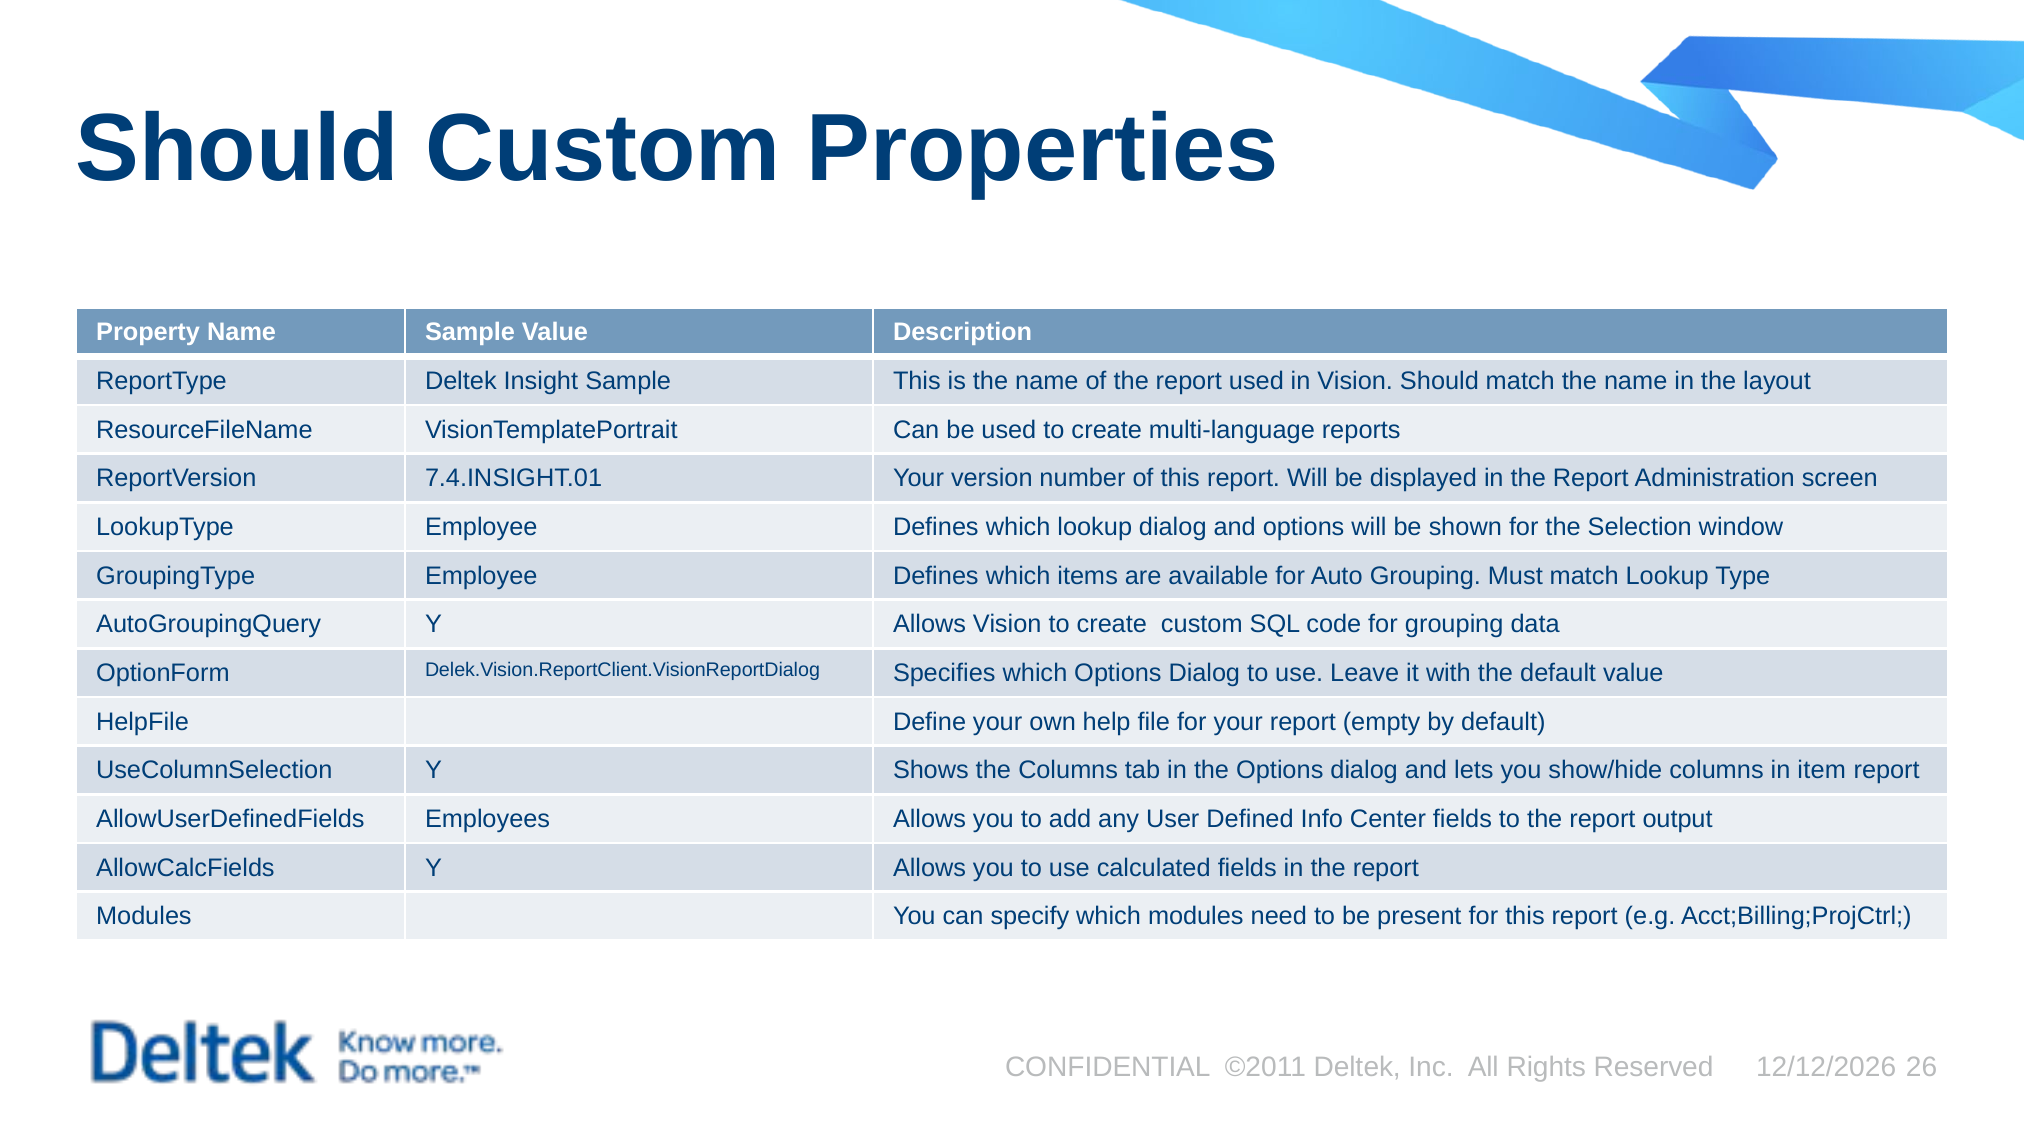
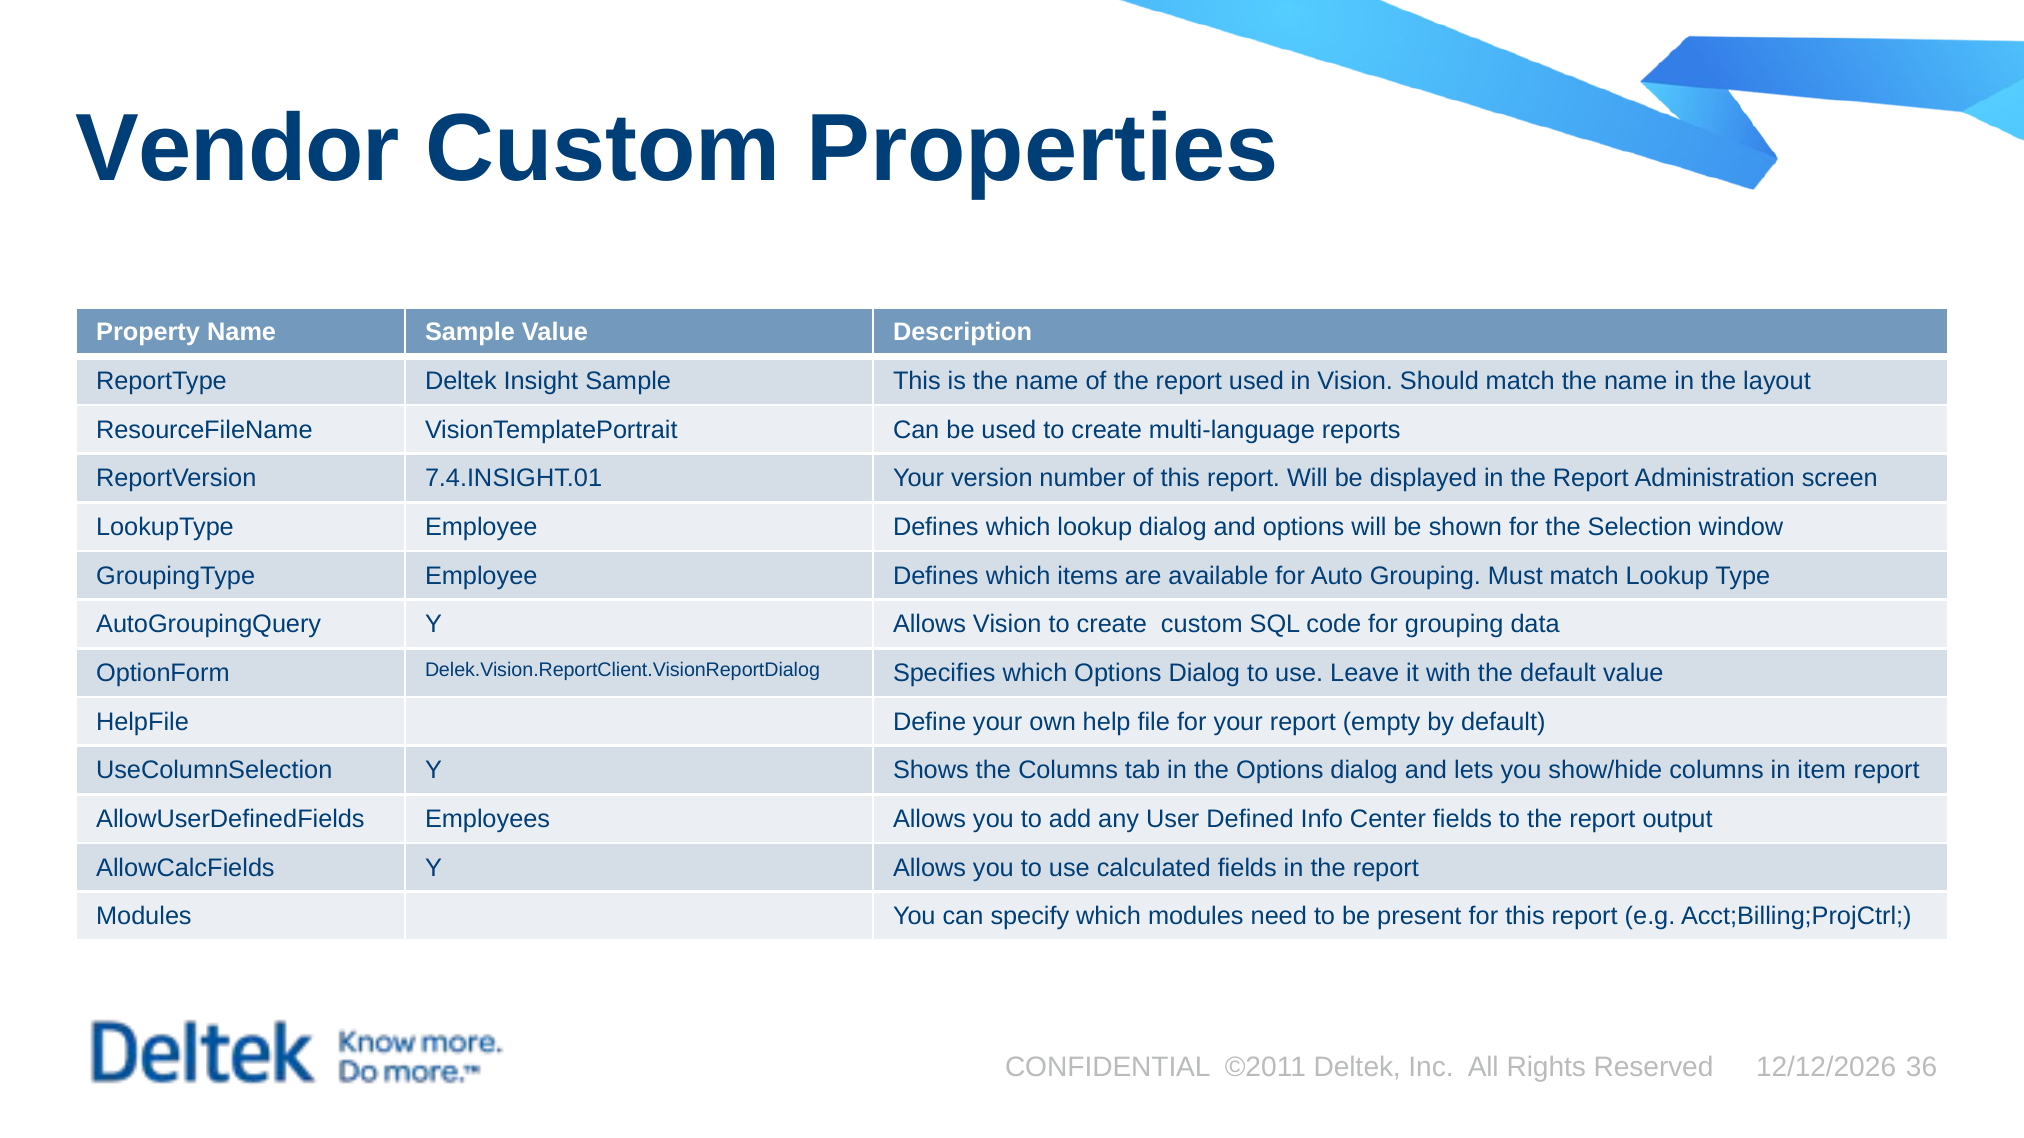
Should at (237, 149): Should -> Vendor
26: 26 -> 36
